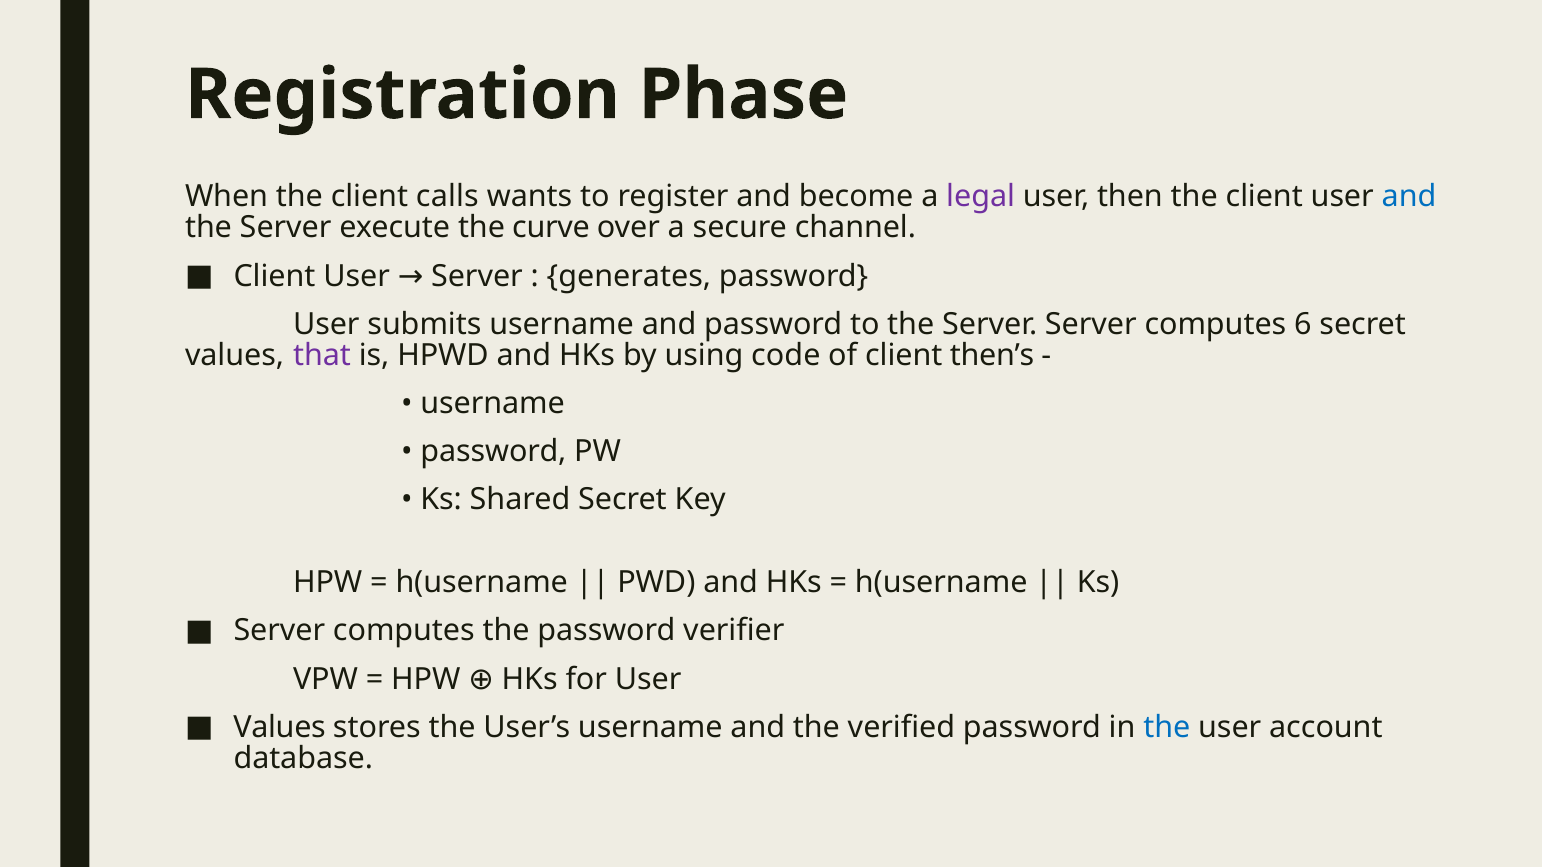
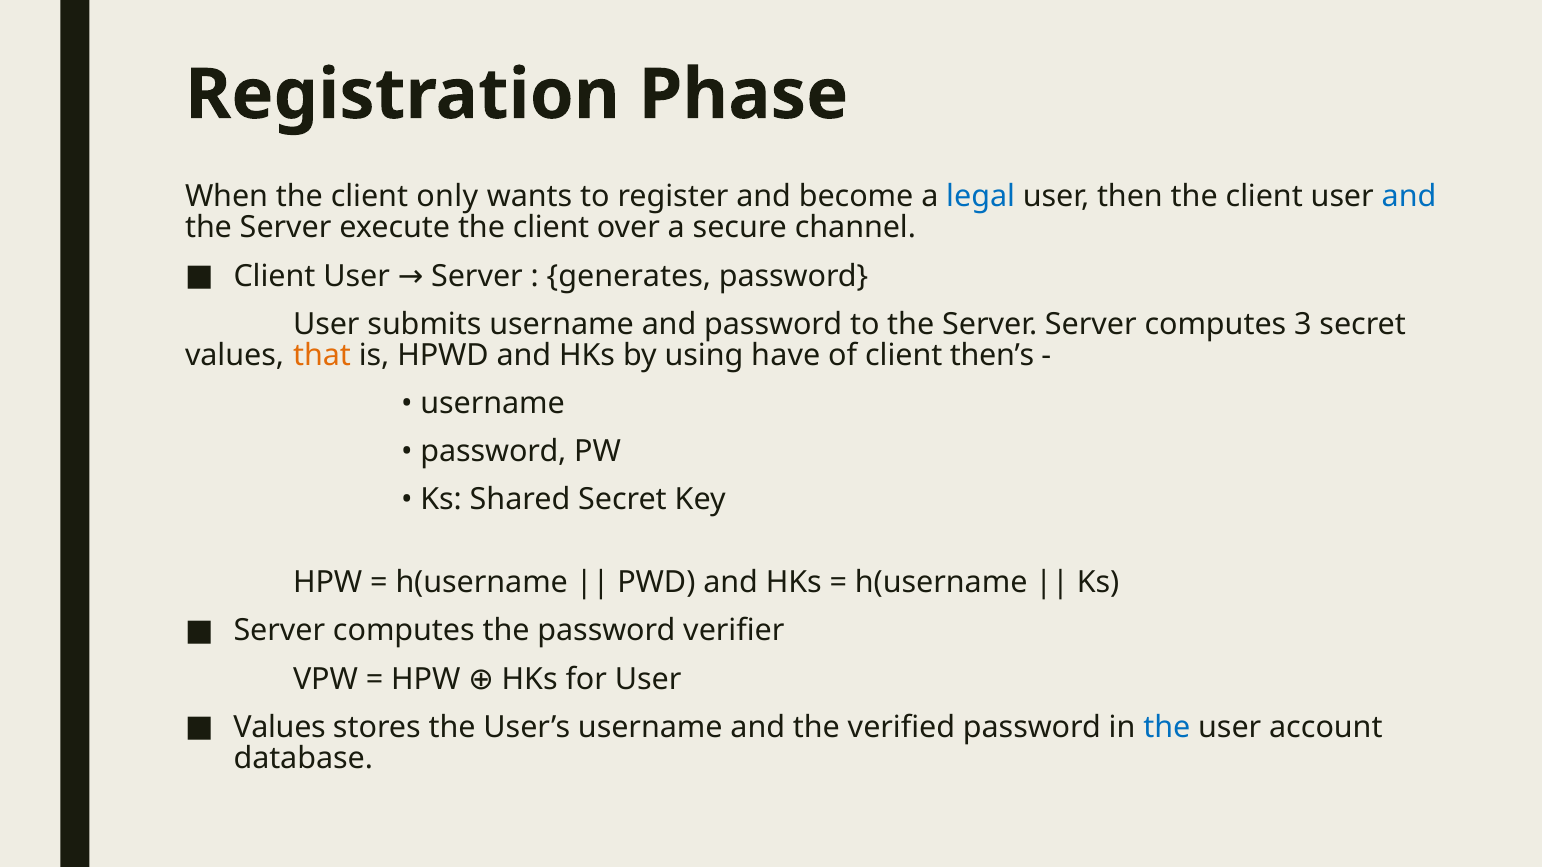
calls: calls -> only
legal colour: purple -> blue
execute the curve: curve -> client
6: 6 -> 3
that colour: purple -> orange
code: code -> have
